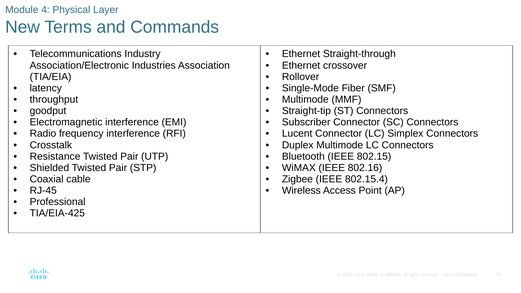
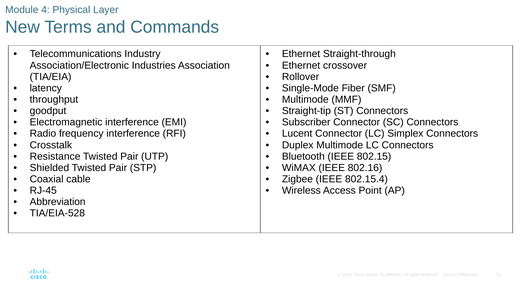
Professional: Professional -> Abbreviation
TIA/EIA-425: TIA/EIA-425 -> TIA/EIA-528
